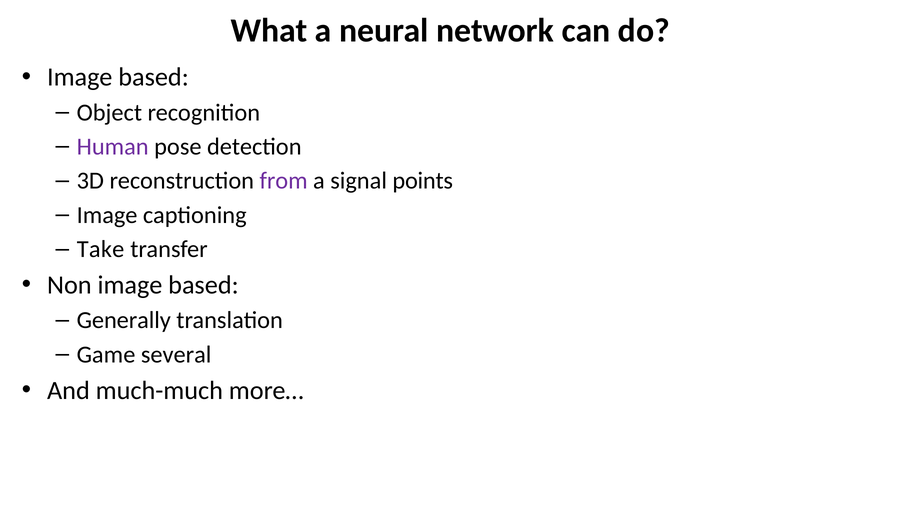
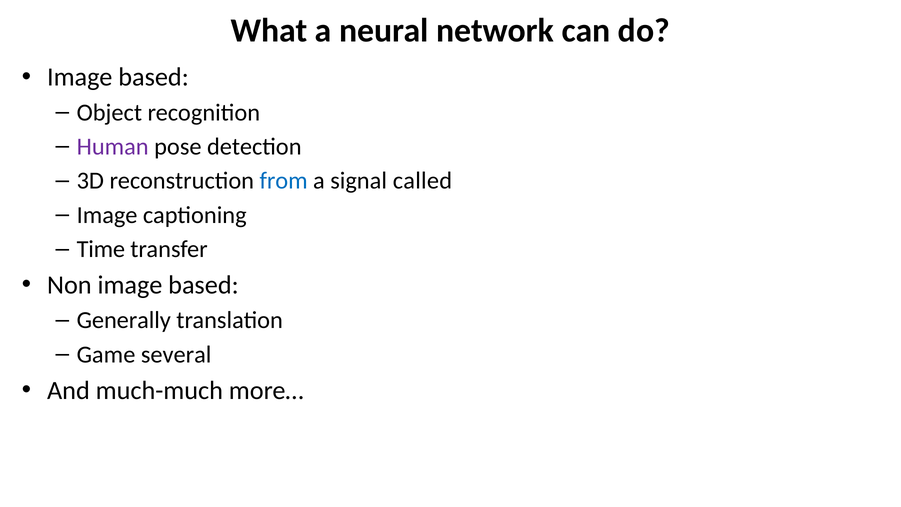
from colour: purple -> blue
points: points -> called
Take: Take -> Time
